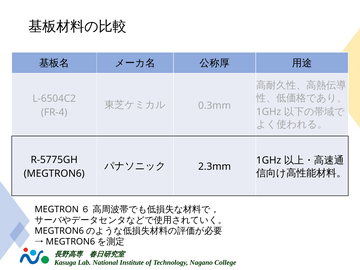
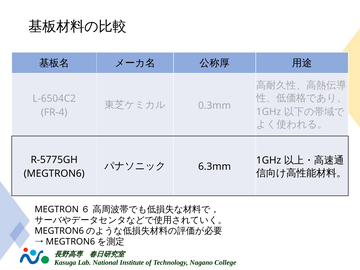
2.3mm: 2.3mm -> 6.3mm
